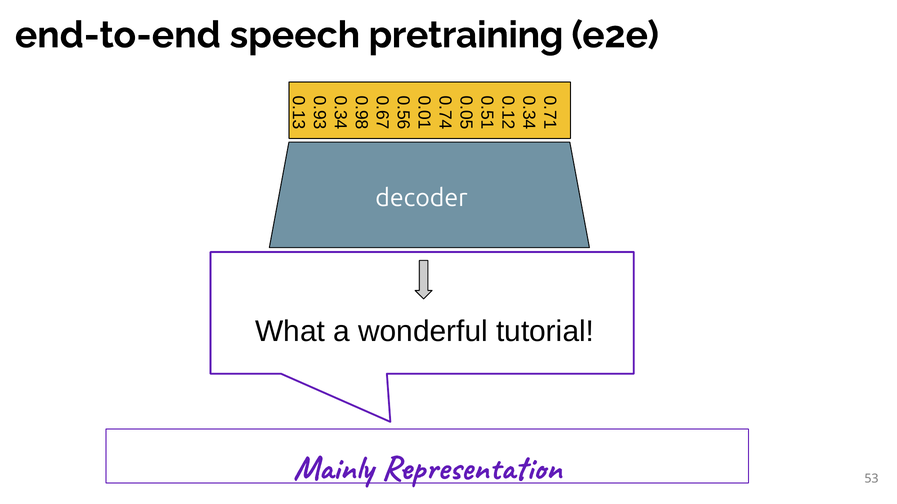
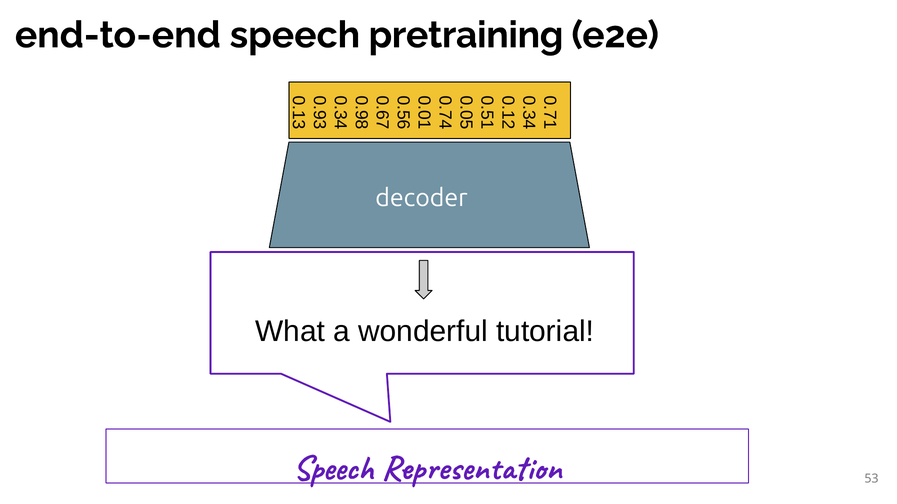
Mainly at (333, 468): Mainly -> Speech
